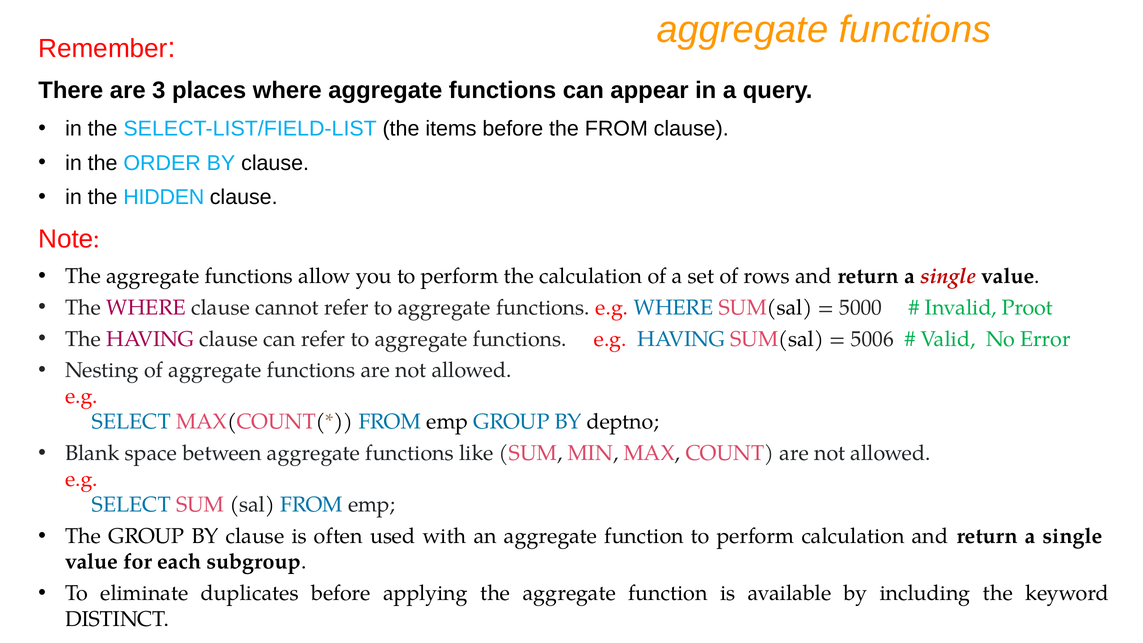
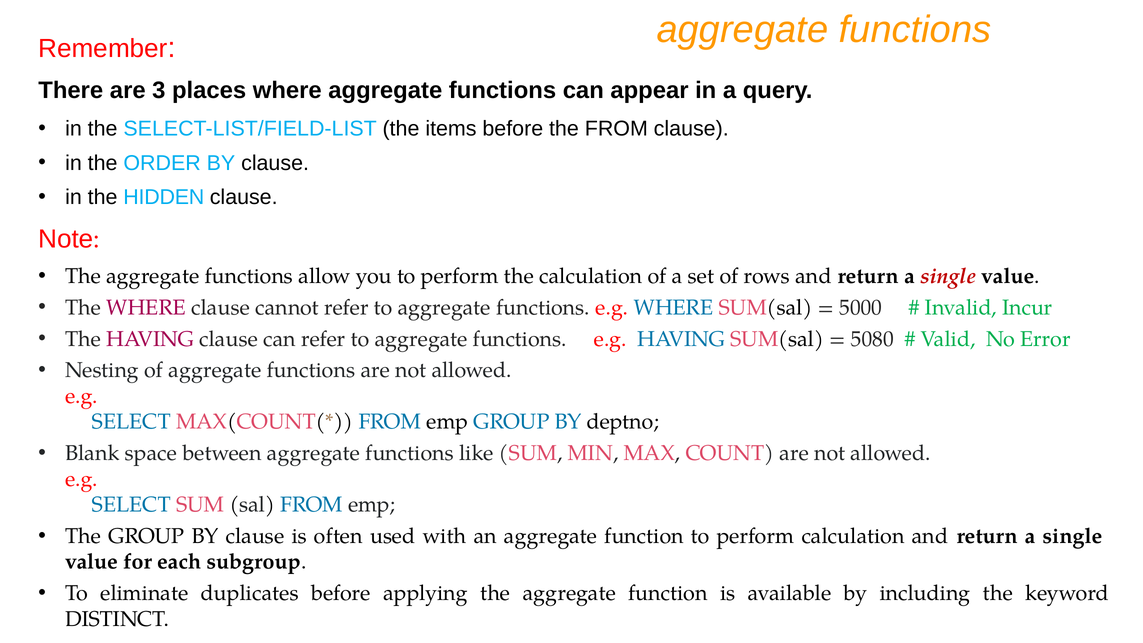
Proot: Proot -> Incur
5006: 5006 -> 5080
